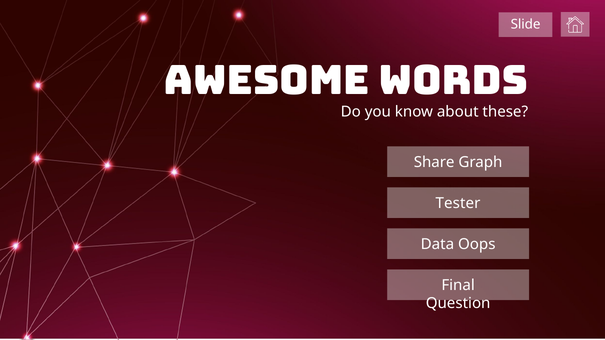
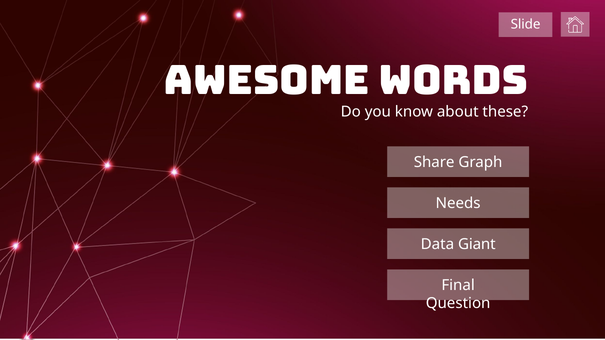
Tester: Tester -> Needs
Oops: Oops -> Giant
